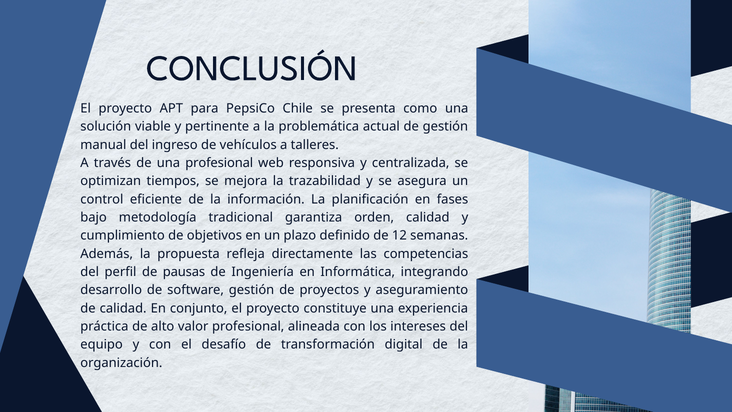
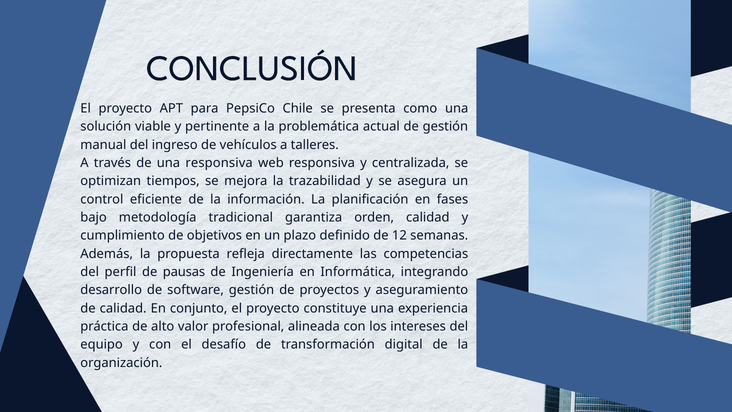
una profesional: profesional -> responsiva
